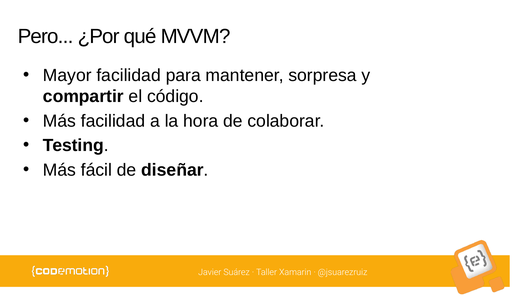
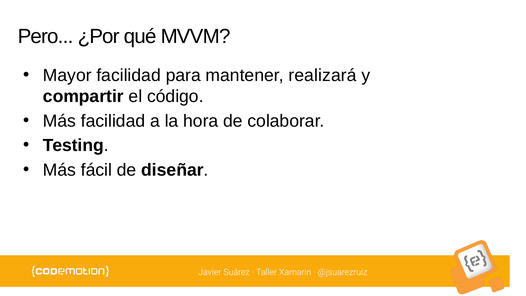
sorpresa: sorpresa -> realizará
